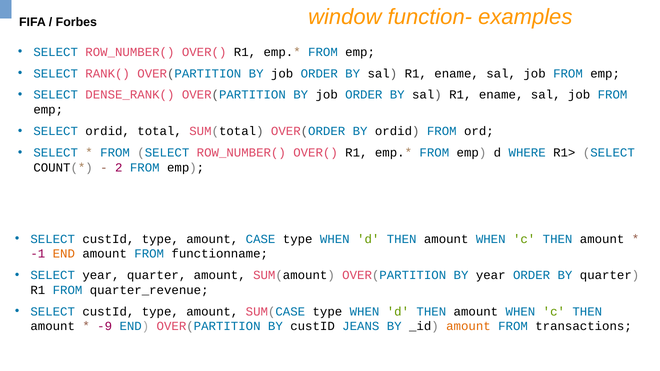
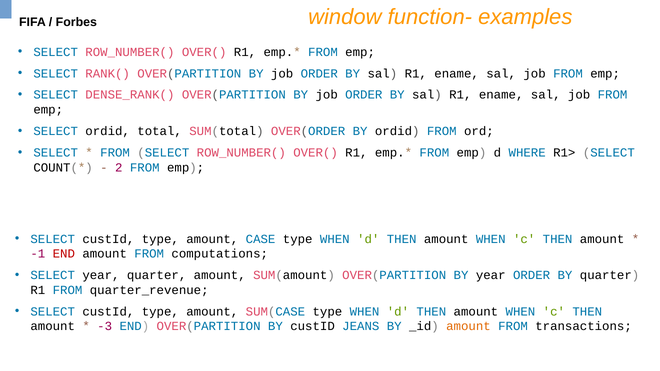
END at (64, 254) colour: orange -> red
functionname: functionname -> computations
-9: -9 -> -3
